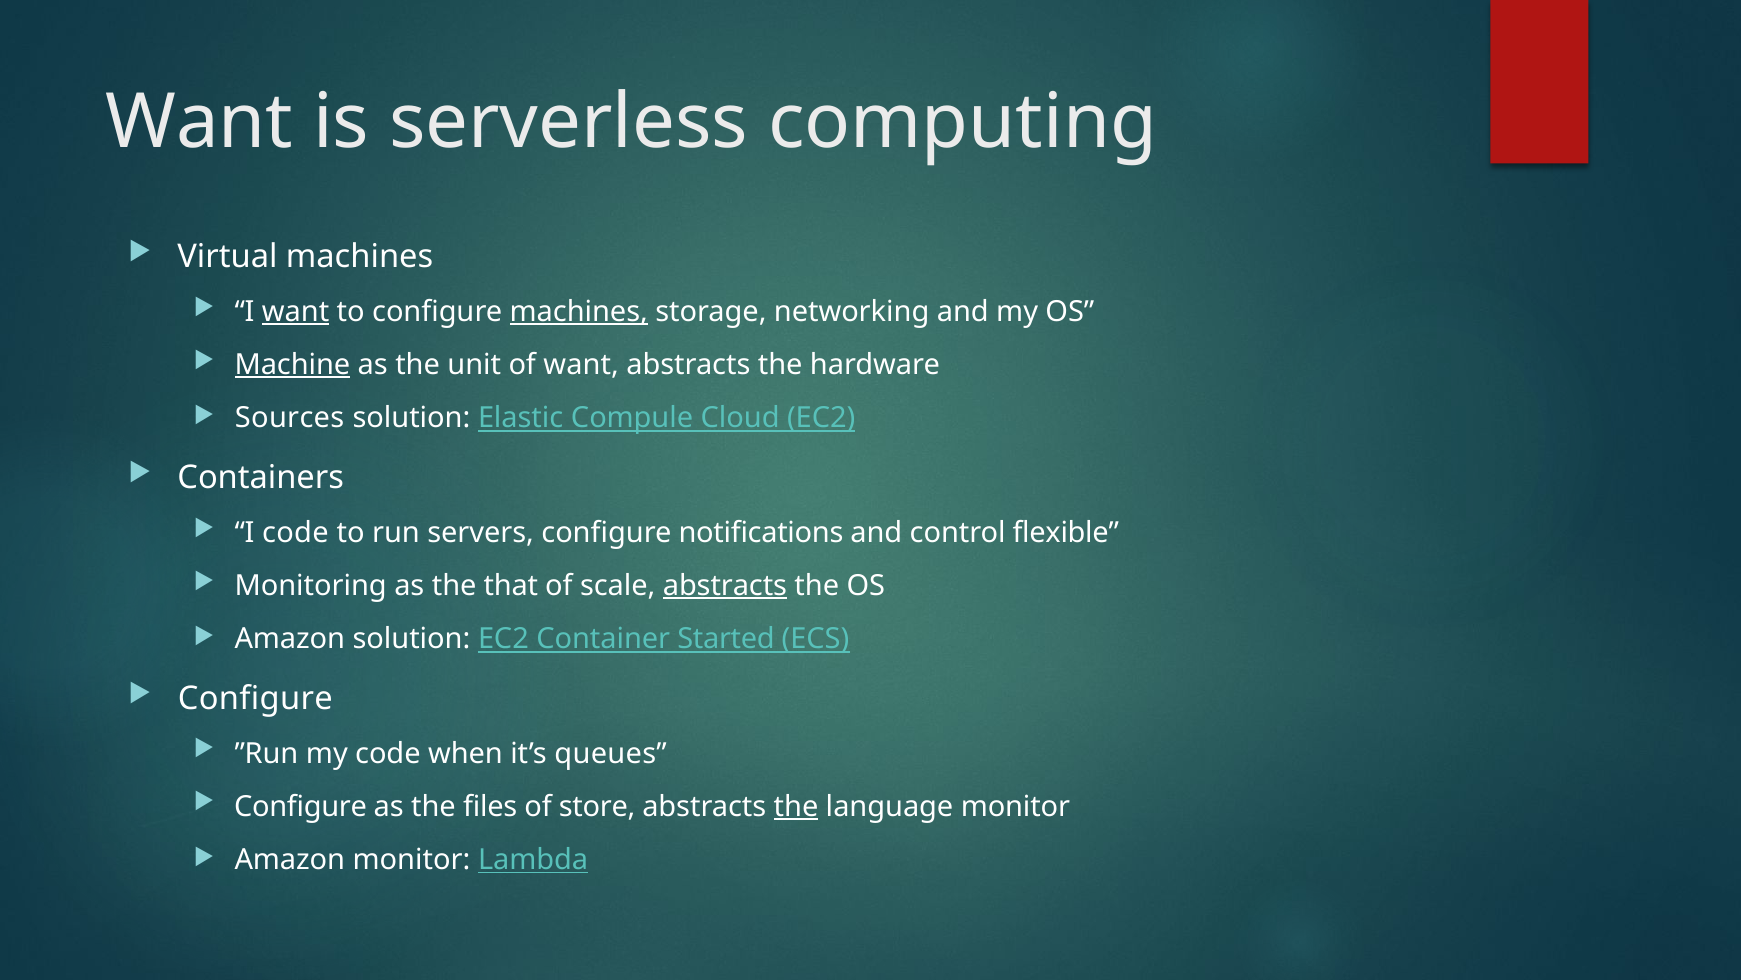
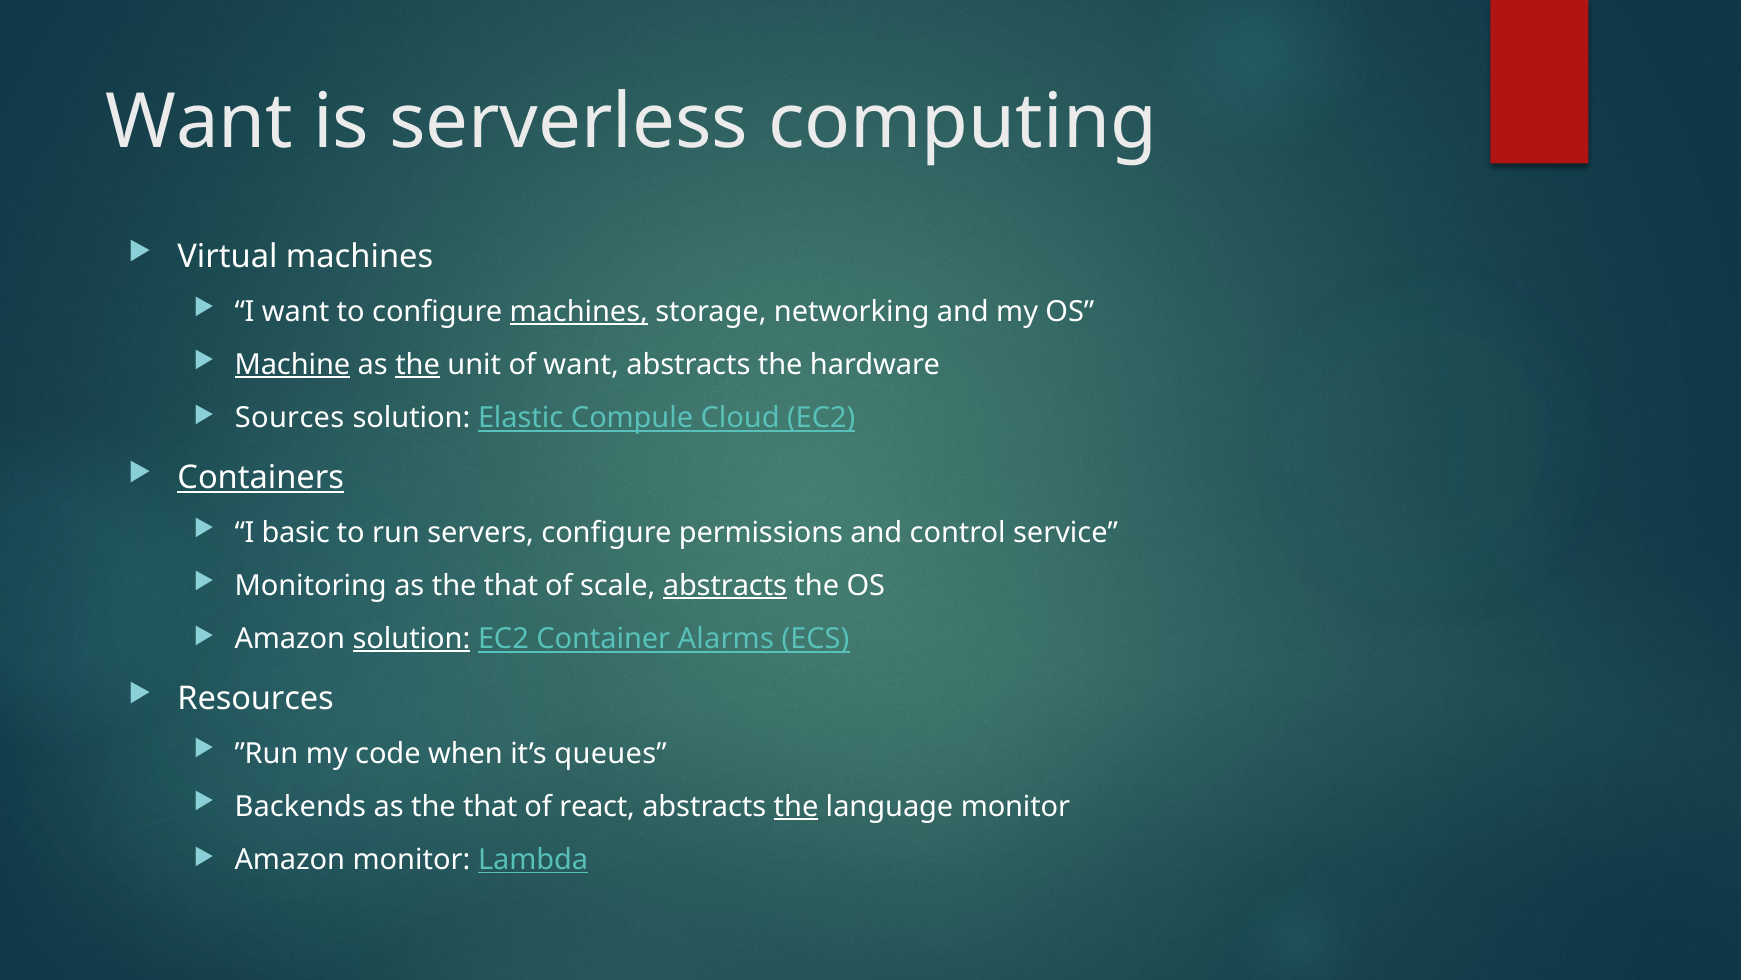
want at (296, 311) underline: present -> none
the at (418, 364) underline: none -> present
Containers underline: none -> present
I code: code -> basic
notifications: notifications -> permissions
flexible: flexible -> service
solution at (411, 638) underline: none -> present
Started: Started -> Alarms
Configure at (255, 698): Configure -> Resources
Configure at (301, 806): Configure -> Backends
files at (490, 806): files -> that
store: store -> react
